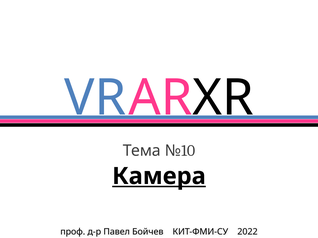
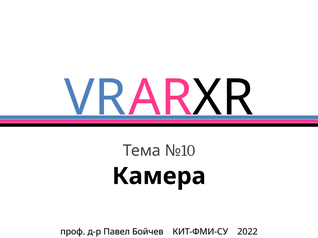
Камера underline: present -> none
